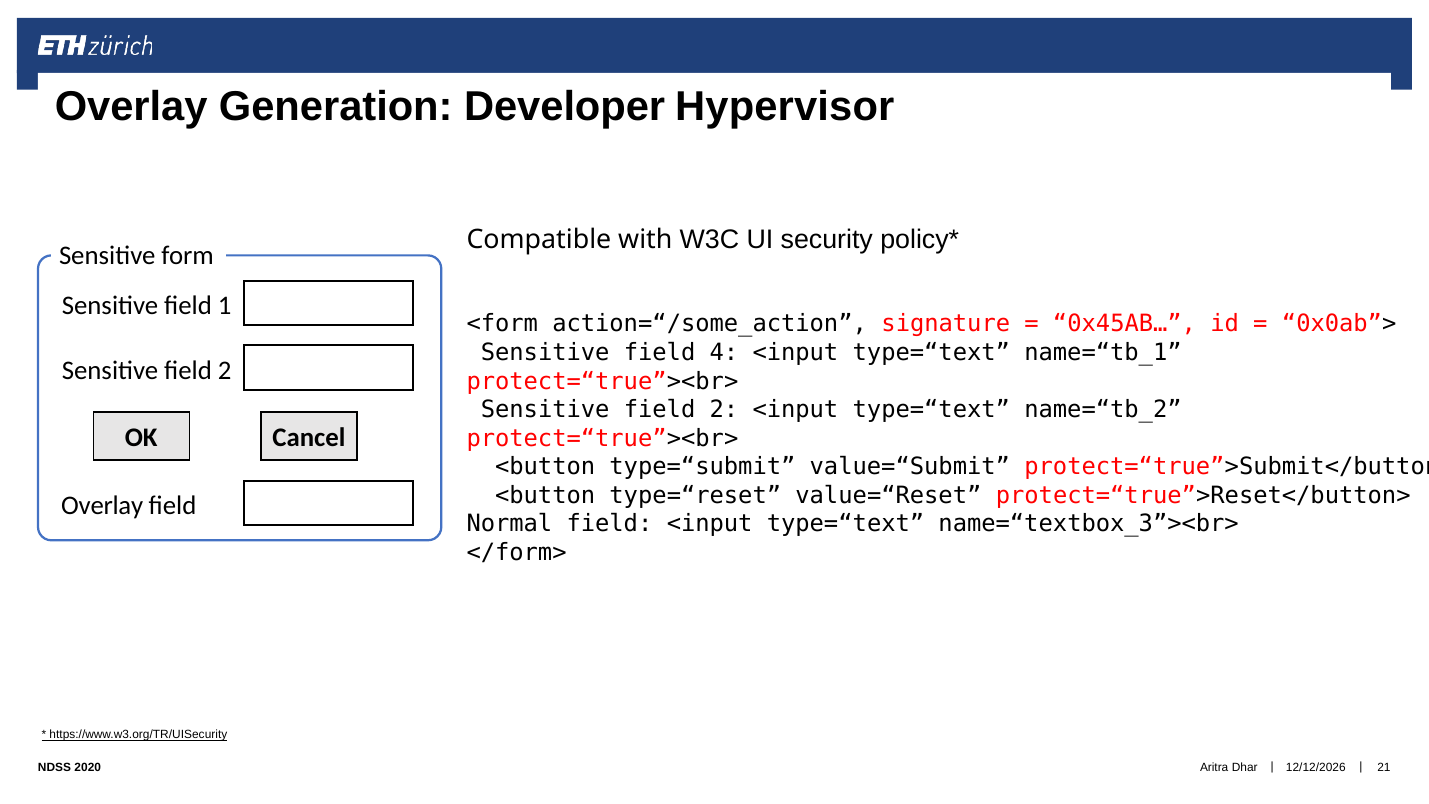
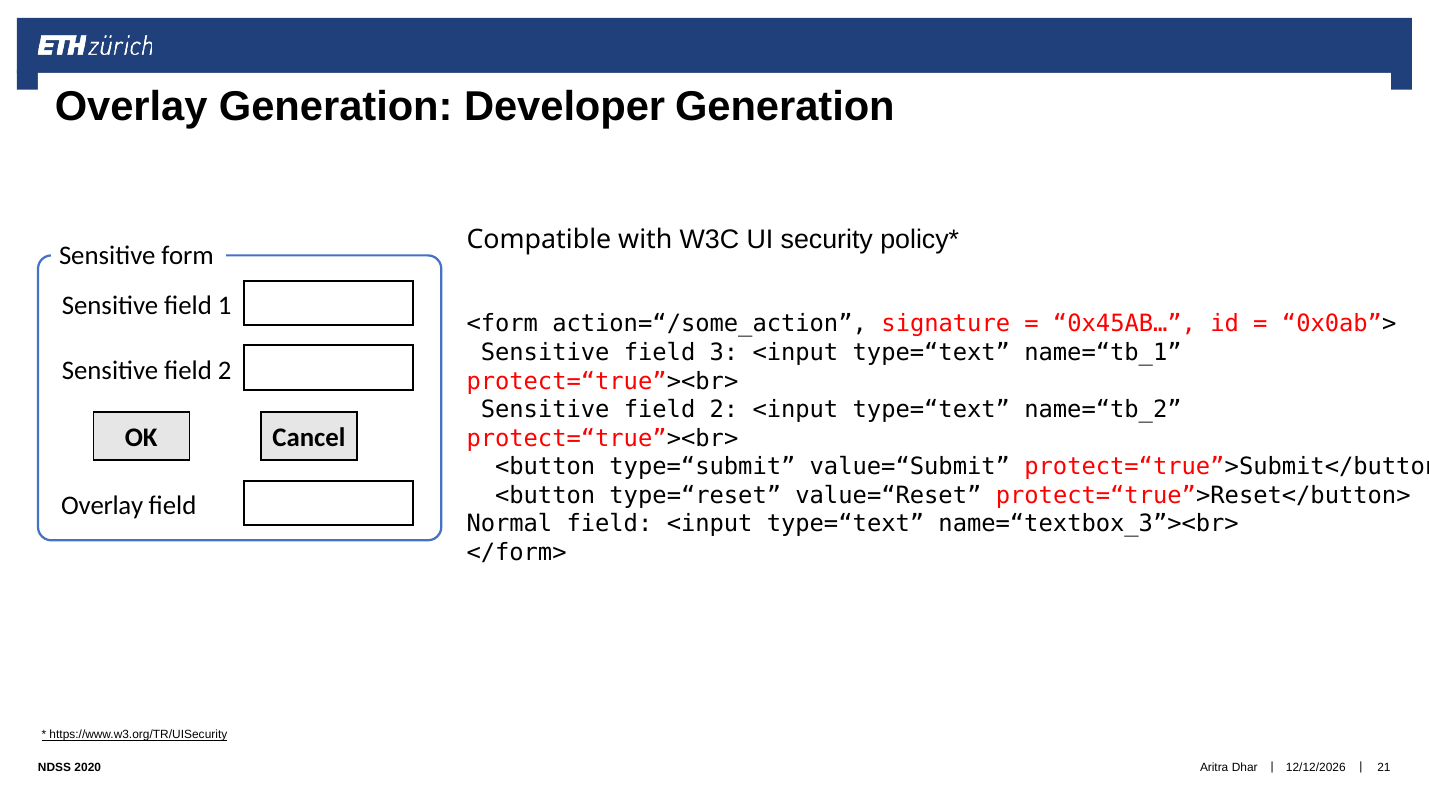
Developer Hypervisor: Hypervisor -> Generation
4: 4 -> 3
